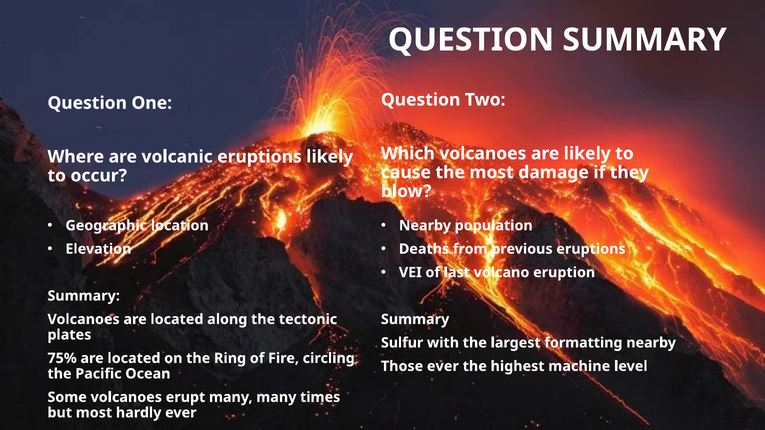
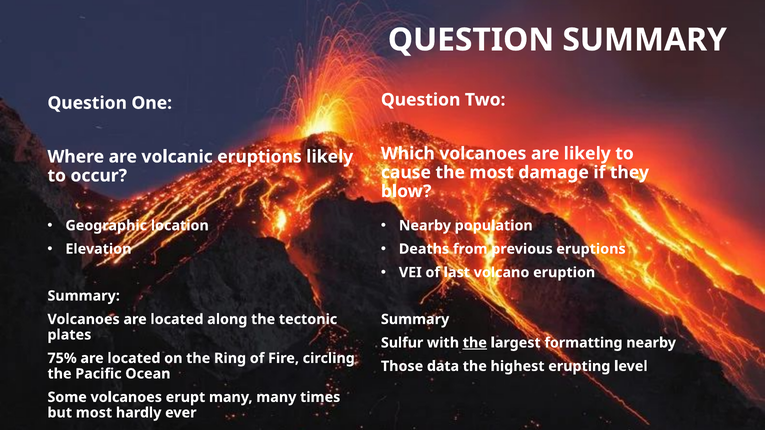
the at (475, 343) underline: none -> present
Those ever: ever -> data
machine: machine -> erupting
